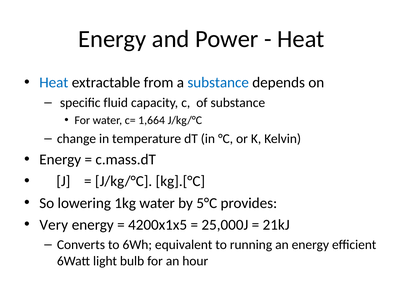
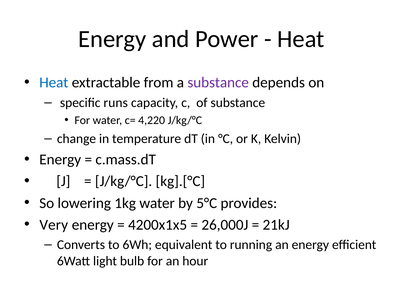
substance at (218, 83) colour: blue -> purple
fluid: fluid -> runs
1,664: 1,664 -> 4,220
25,000J: 25,000J -> 26,000J
